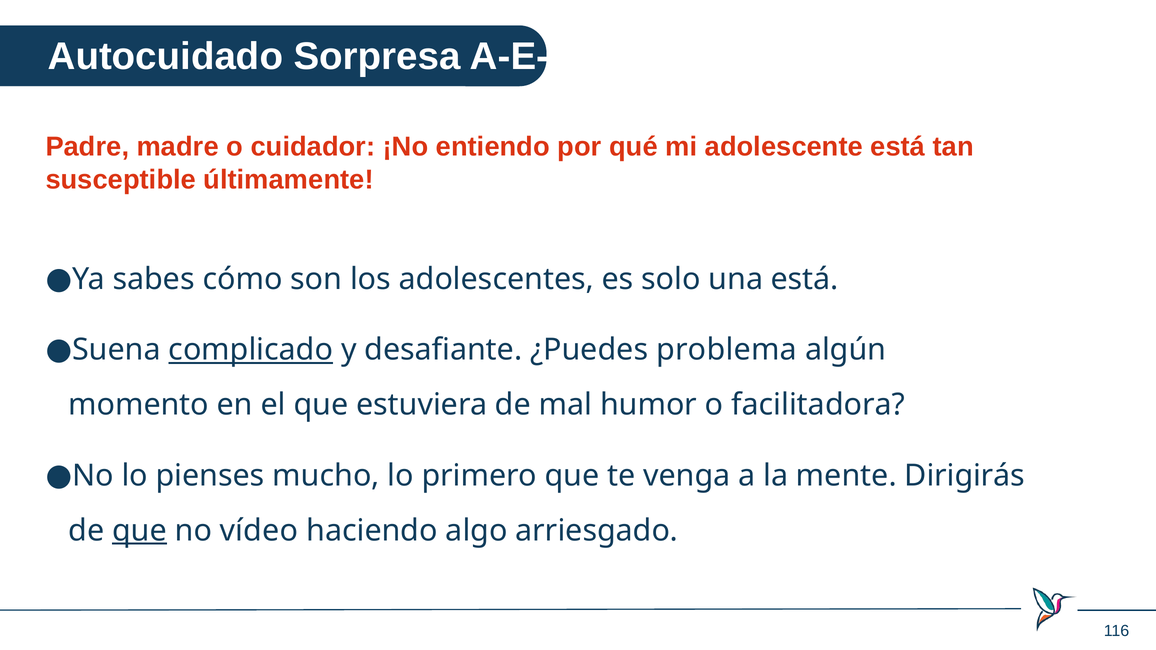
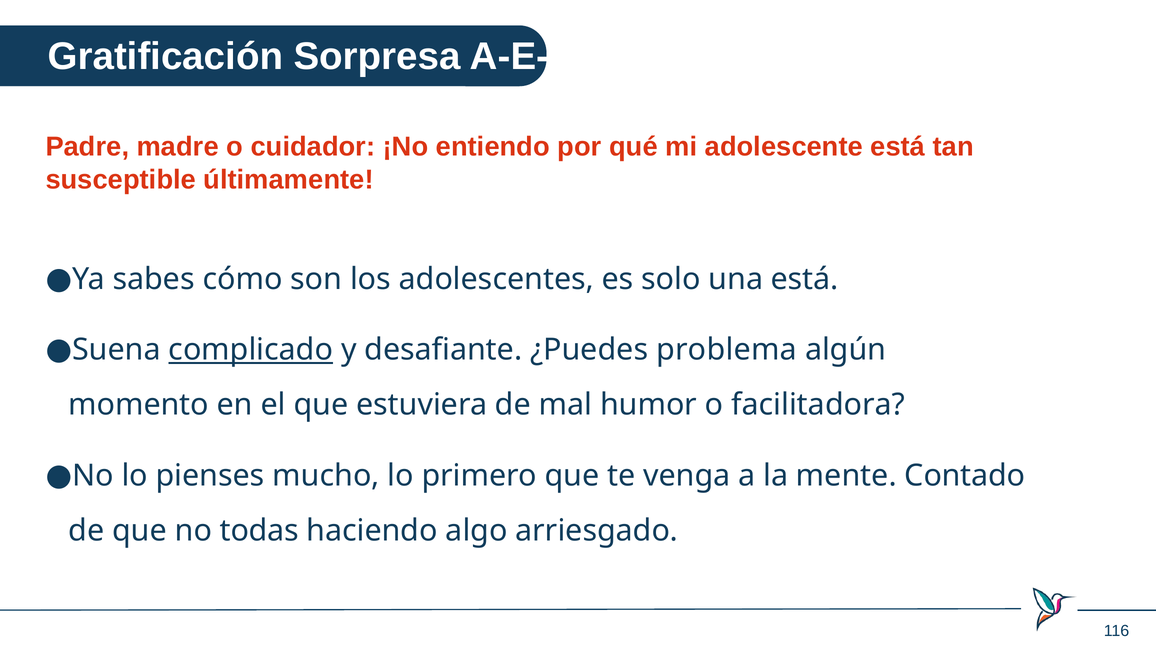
Autocuidado: Autocuidado -> Gratificación
Dirigirás: Dirigirás -> Contado
que at (140, 531) underline: present -> none
vídeo: vídeo -> todas
